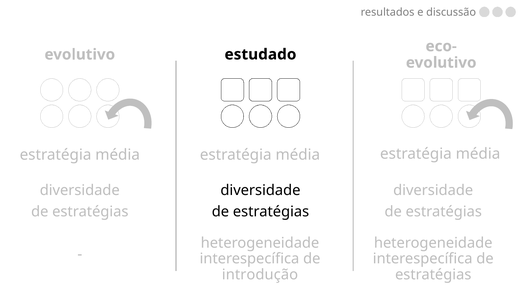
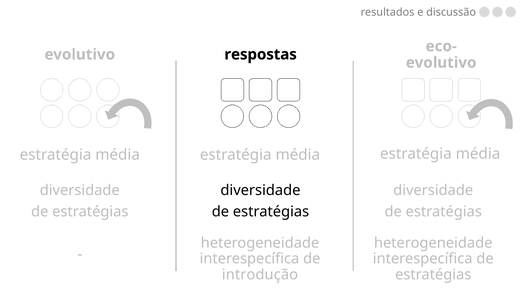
estudado: estudado -> respostas
